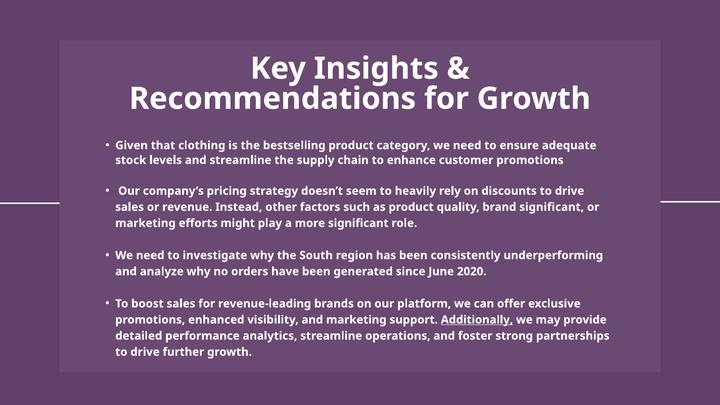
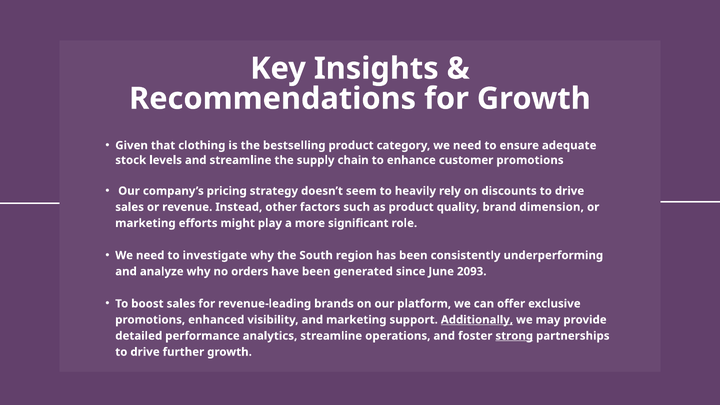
brand significant: significant -> dimension
2020: 2020 -> 2093
strong underline: none -> present
